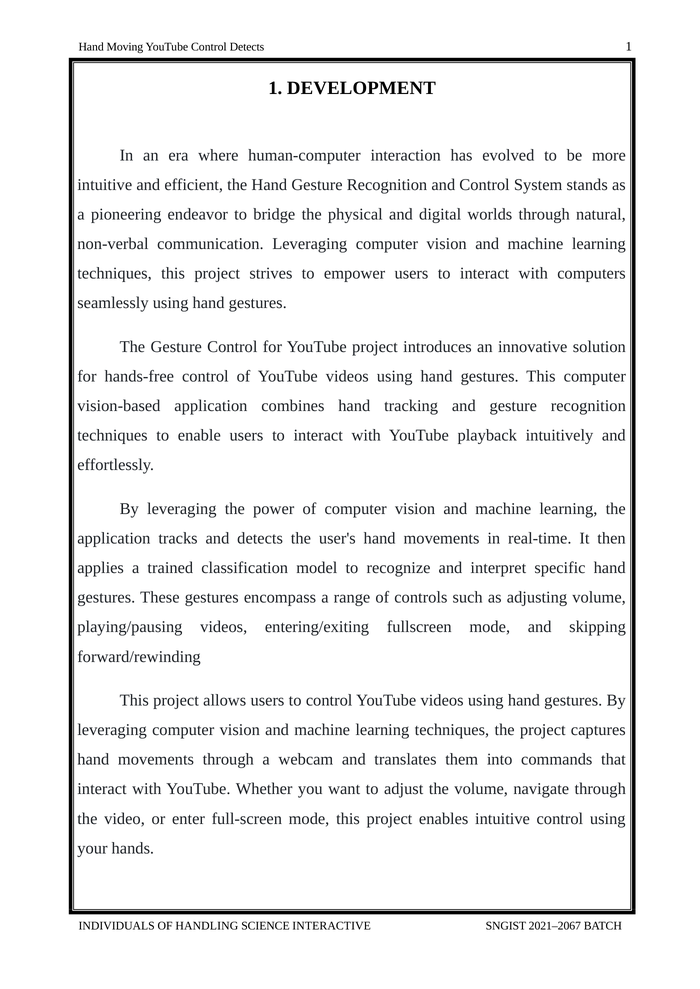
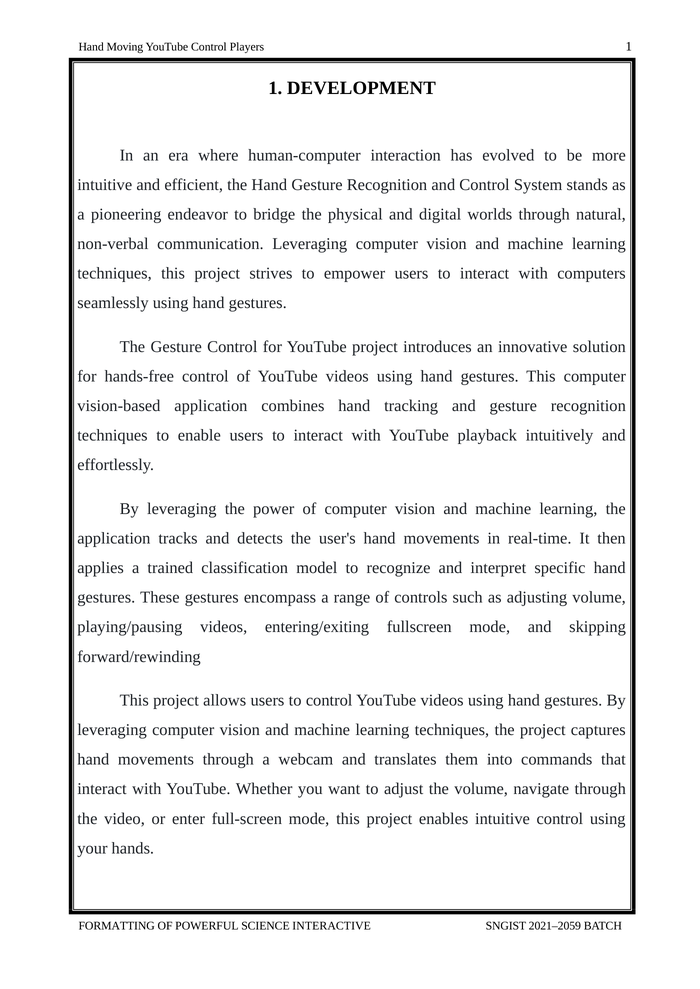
Control Detects: Detects -> Players
INDIVIDUALS: INDIVIDUALS -> FORMATTING
HANDLING: HANDLING -> POWERFUL
2021–2067: 2021–2067 -> 2021–2059
